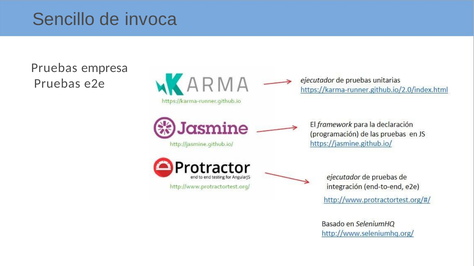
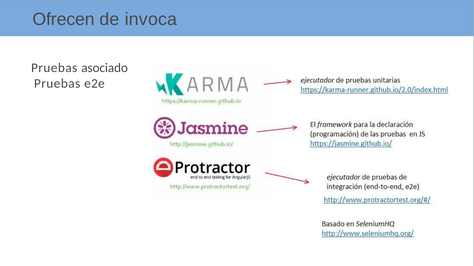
Sencillo: Sencillo -> Ofrecen
empresa: empresa -> asociado
